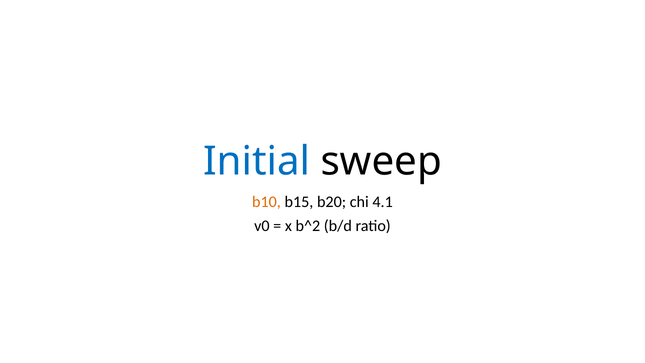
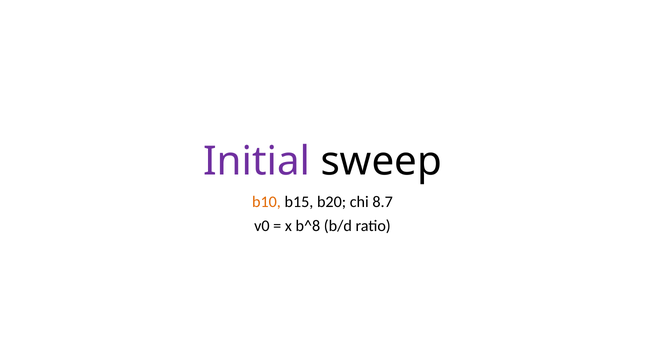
Initial colour: blue -> purple
4.1: 4.1 -> 8.7
b^2: b^2 -> b^8
